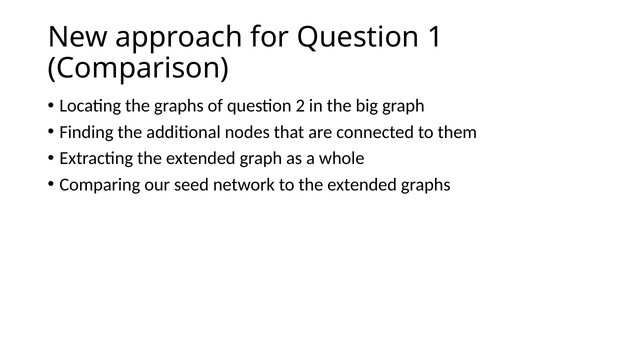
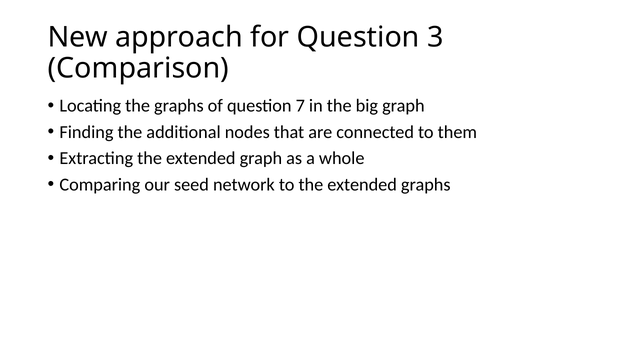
1: 1 -> 3
2: 2 -> 7
